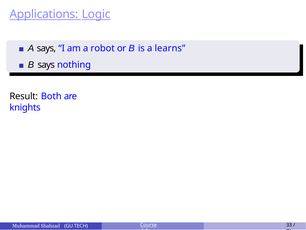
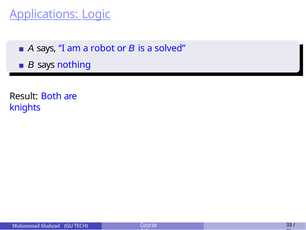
learns: learns -> solved
